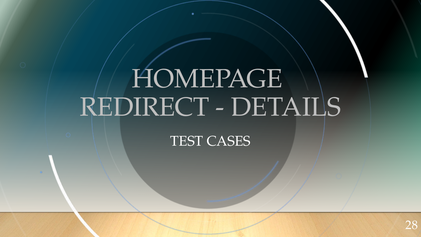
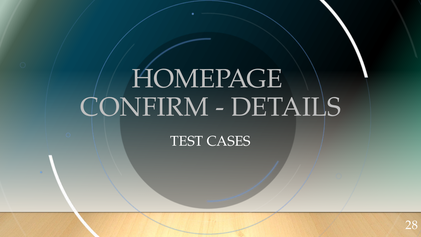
REDIRECT: REDIRECT -> CONFIRM
